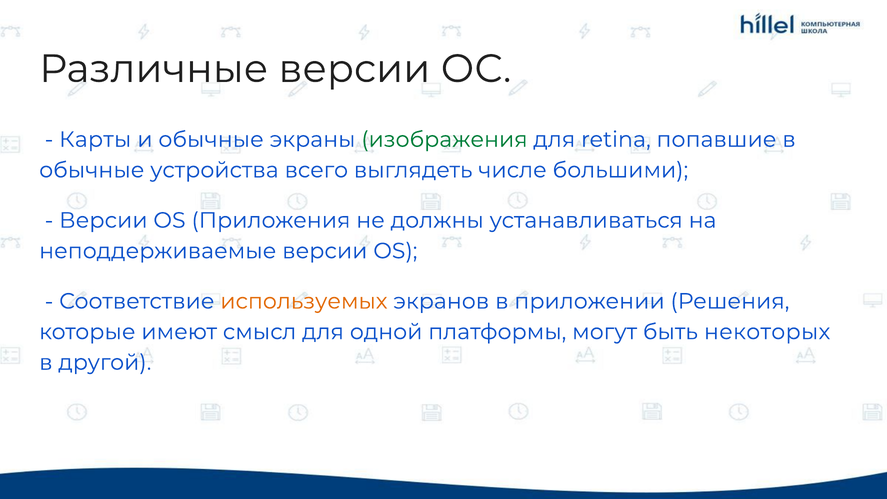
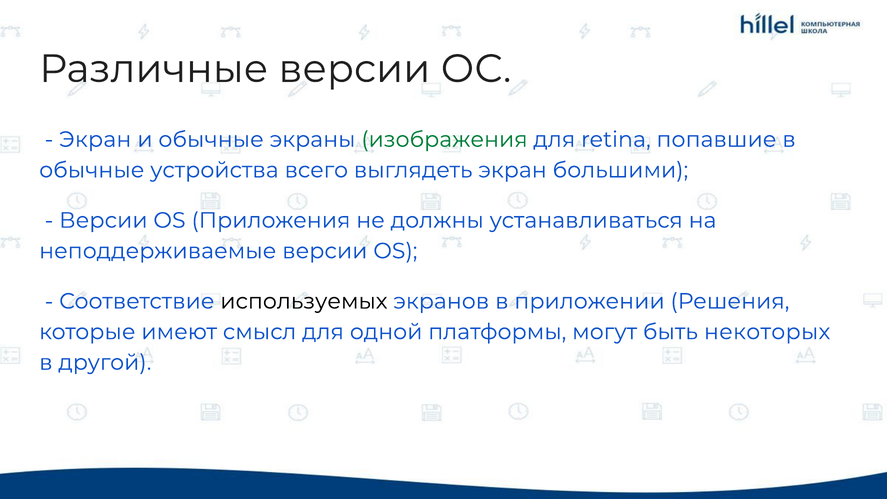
Карты at (95, 139): Карты -> Экран
выглядеть числе: числе -> экран
используемых colour: orange -> black
